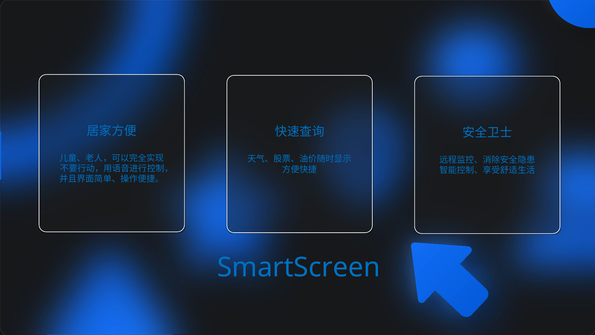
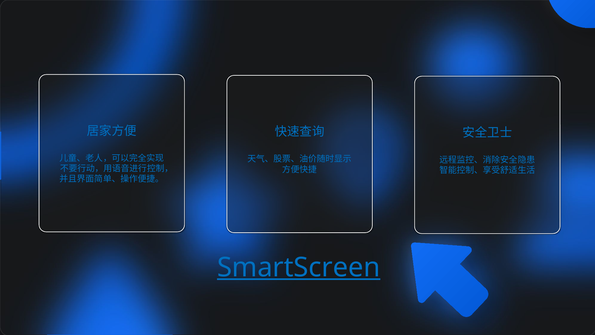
SmartScreen underline: none -> present
